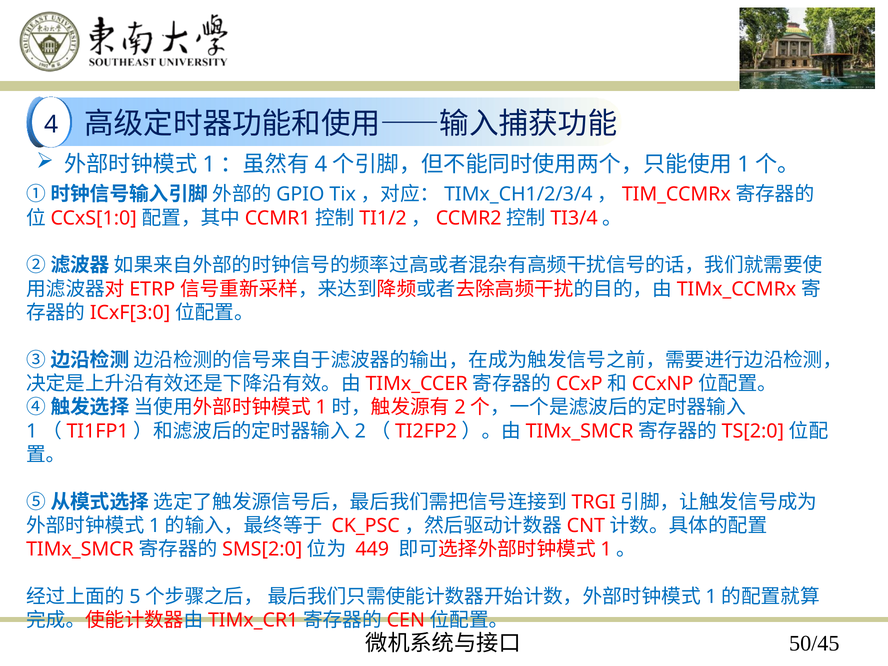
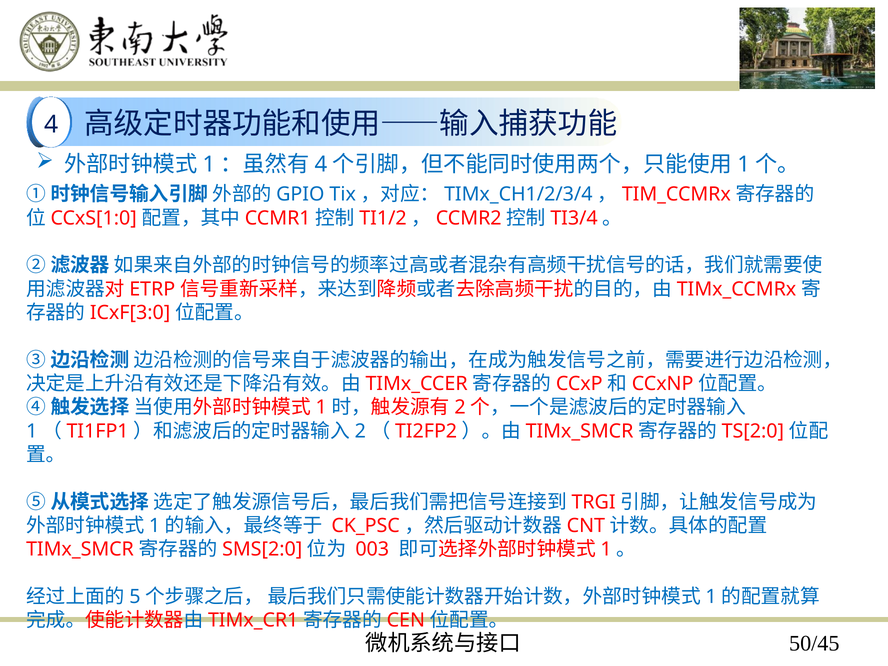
449: 449 -> 003
